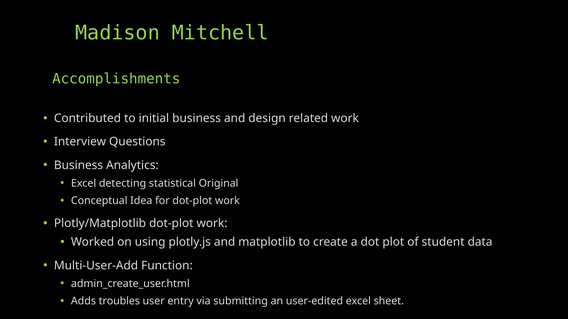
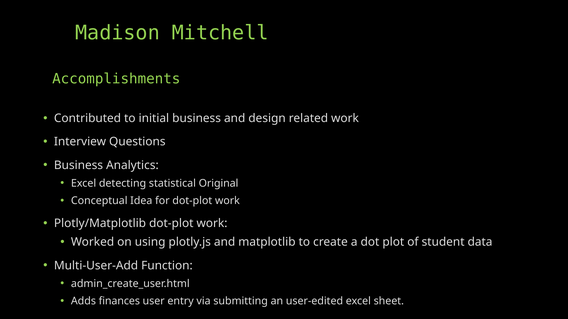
troubles: troubles -> finances
